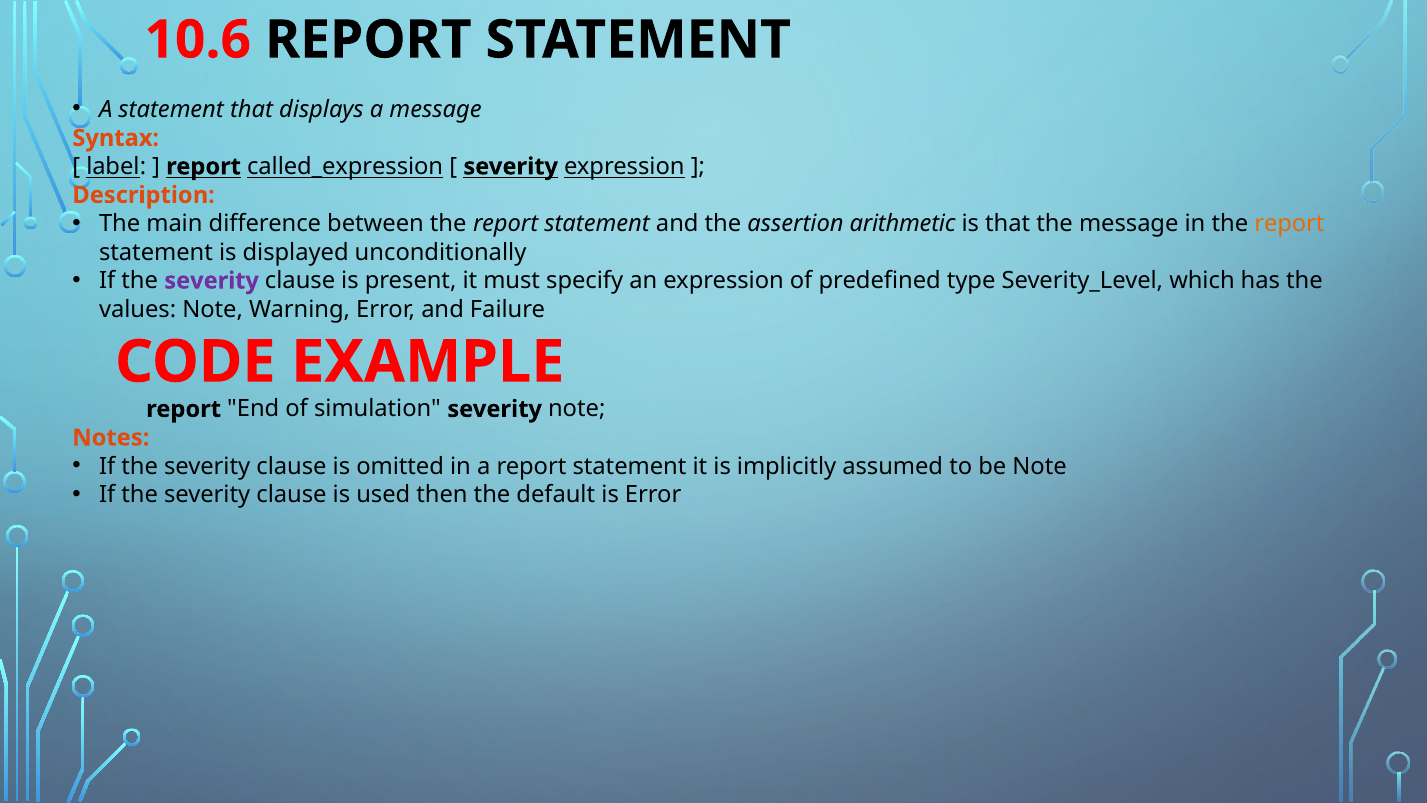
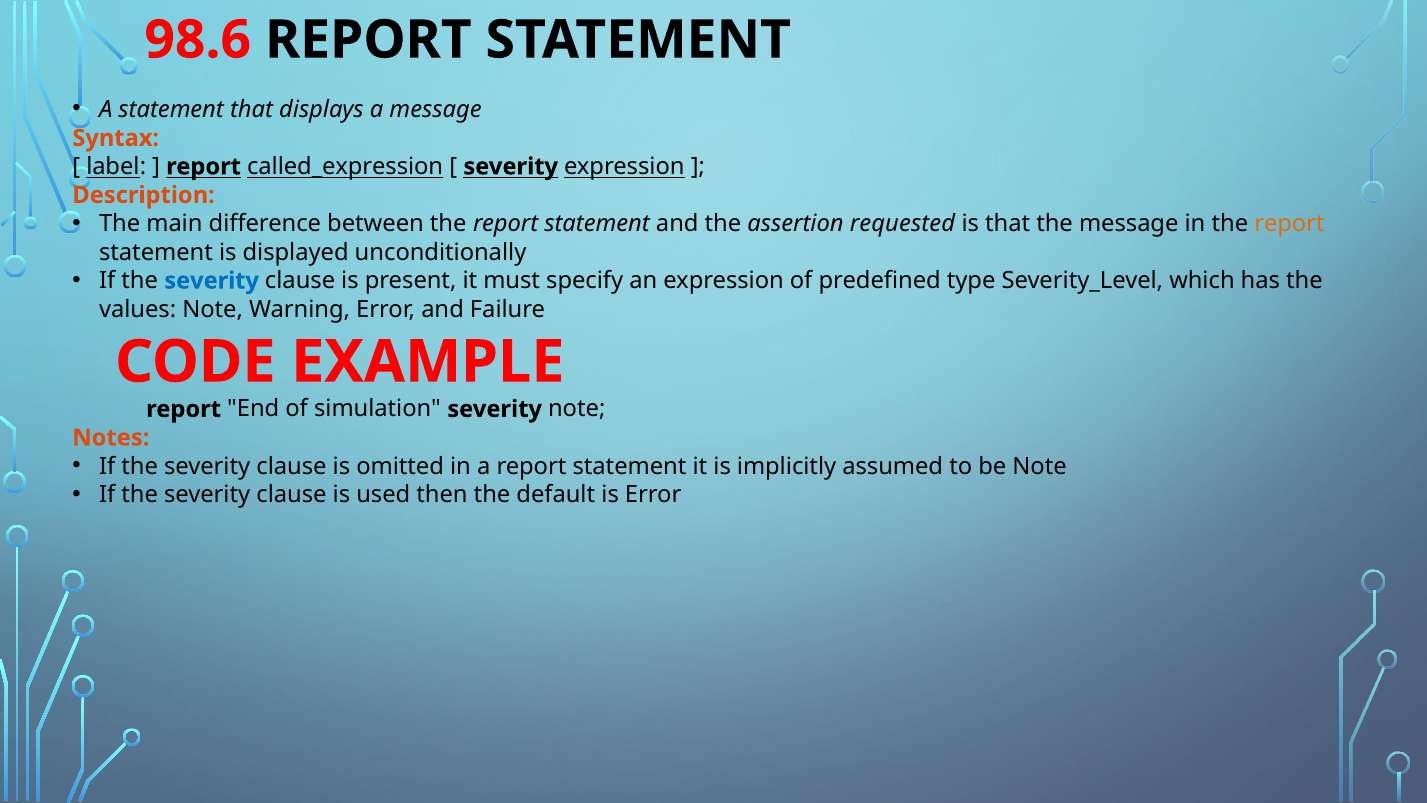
10.6: 10.6 -> 98.6
arithmetic: arithmetic -> requested
severity at (212, 281) colour: purple -> blue
